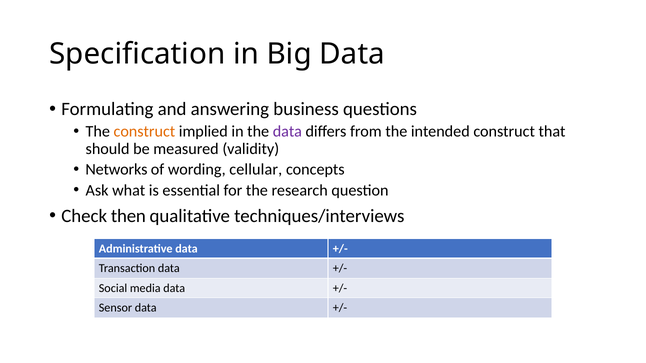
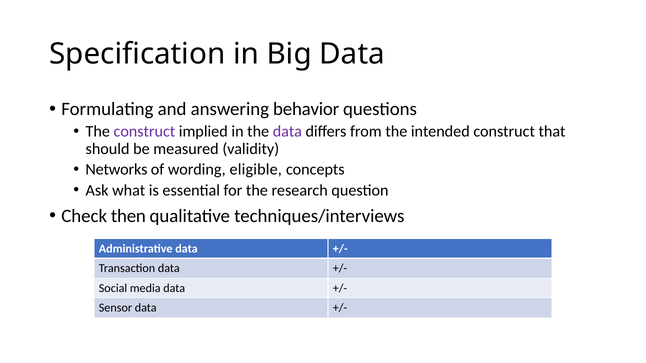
business: business -> behavior
construct at (144, 131) colour: orange -> purple
cellular: cellular -> eligible
